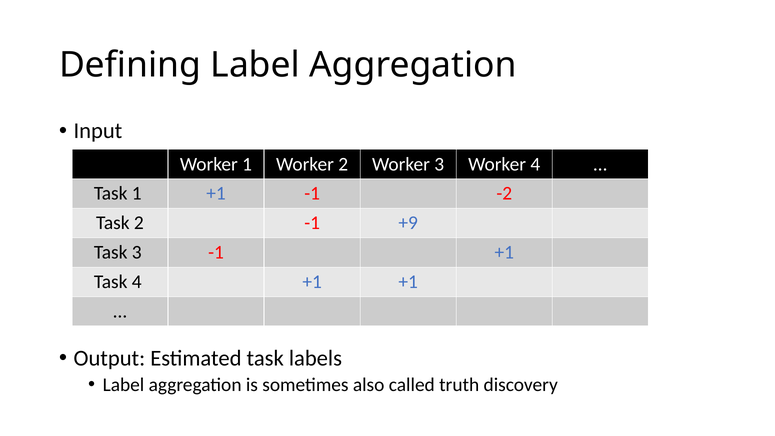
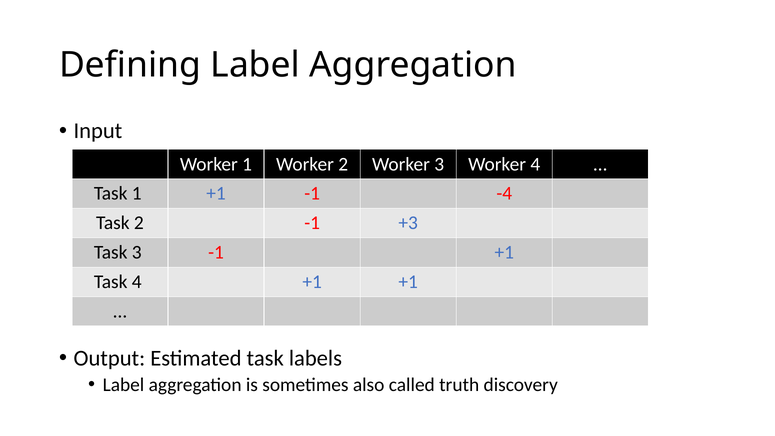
-2: -2 -> -4
+9: +9 -> +3
